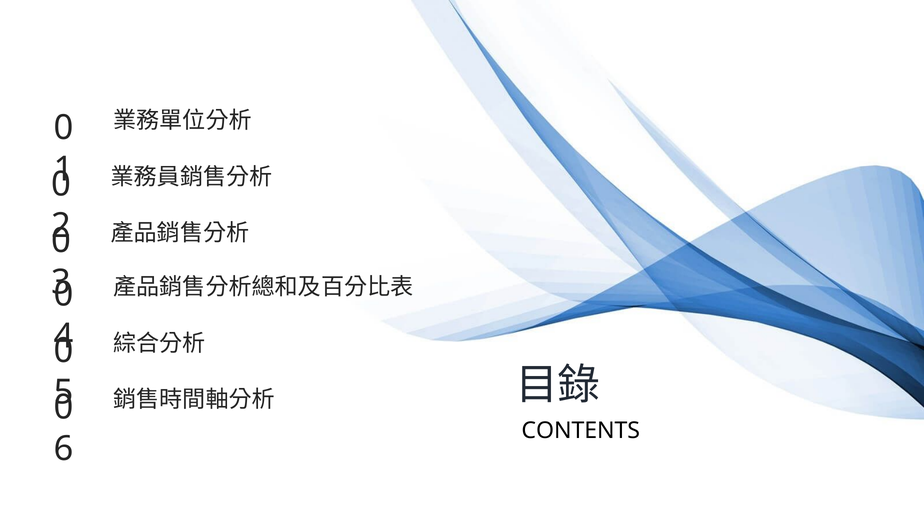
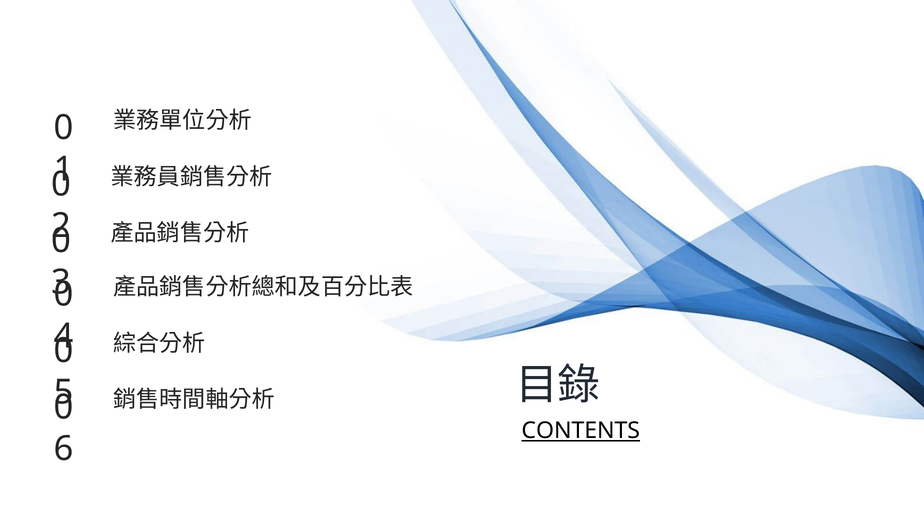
CONTENTS underline: none -> present
